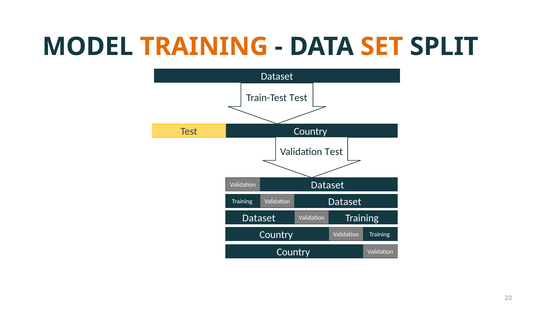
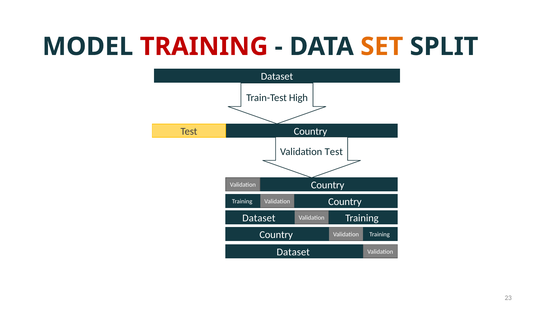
TRAINING at (204, 47) colour: orange -> red
Train-Test Test: Test -> High
Dataset at (328, 185): Dataset -> Country
Training Dataset: Dataset -> Country
Country at (293, 252): Country -> Dataset
